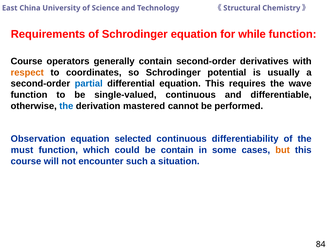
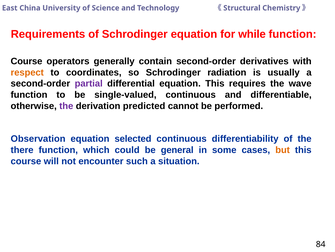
potential: potential -> radiation
partial colour: blue -> purple
the at (66, 106) colour: blue -> purple
mastered: mastered -> predicted
must: must -> there
be contain: contain -> general
